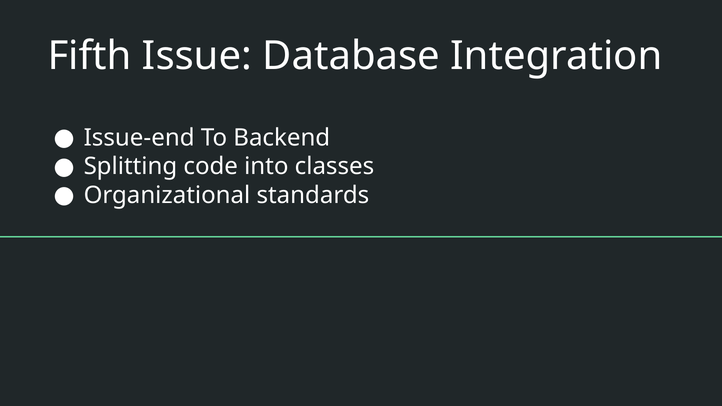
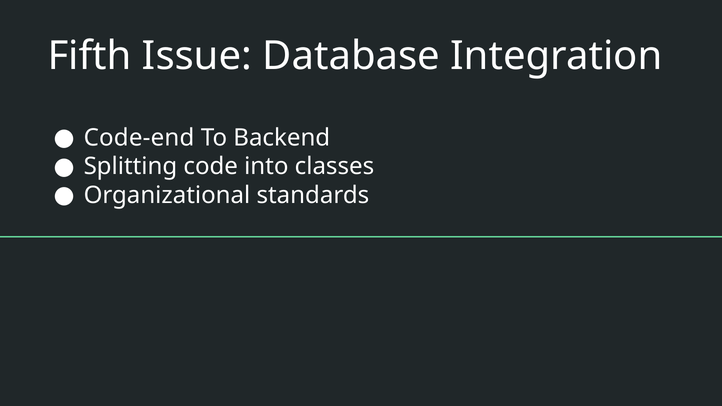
Issue-end: Issue-end -> Code-end
